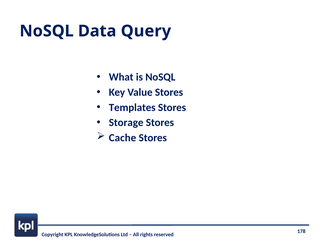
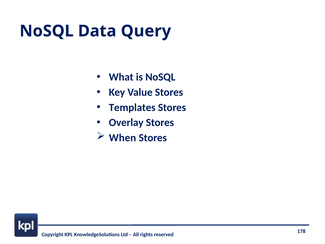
Storage: Storage -> Overlay
Cache: Cache -> When
